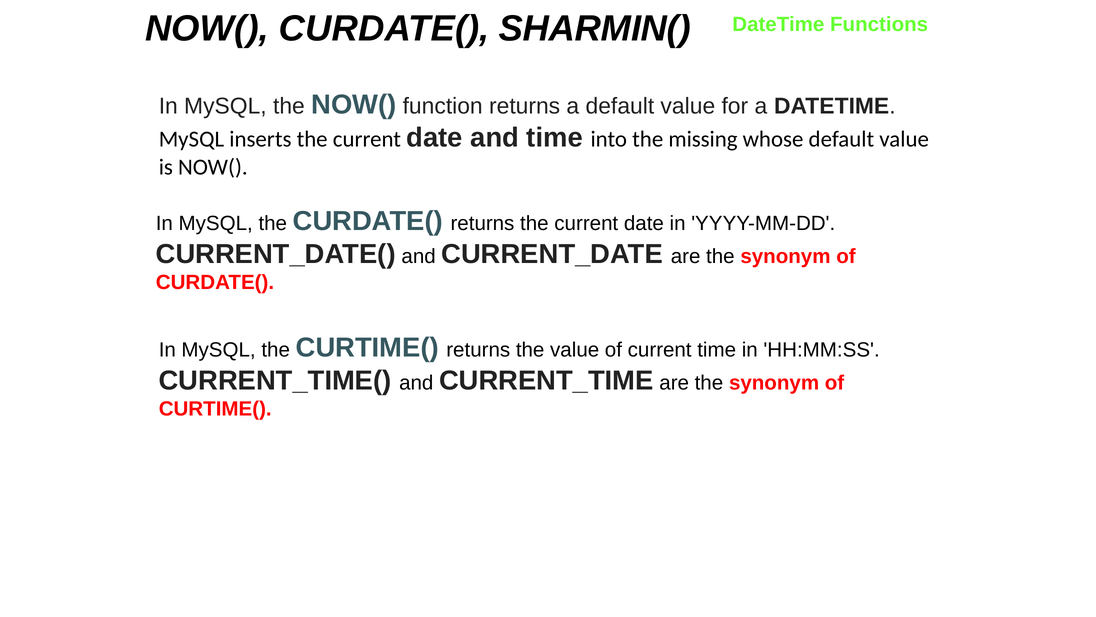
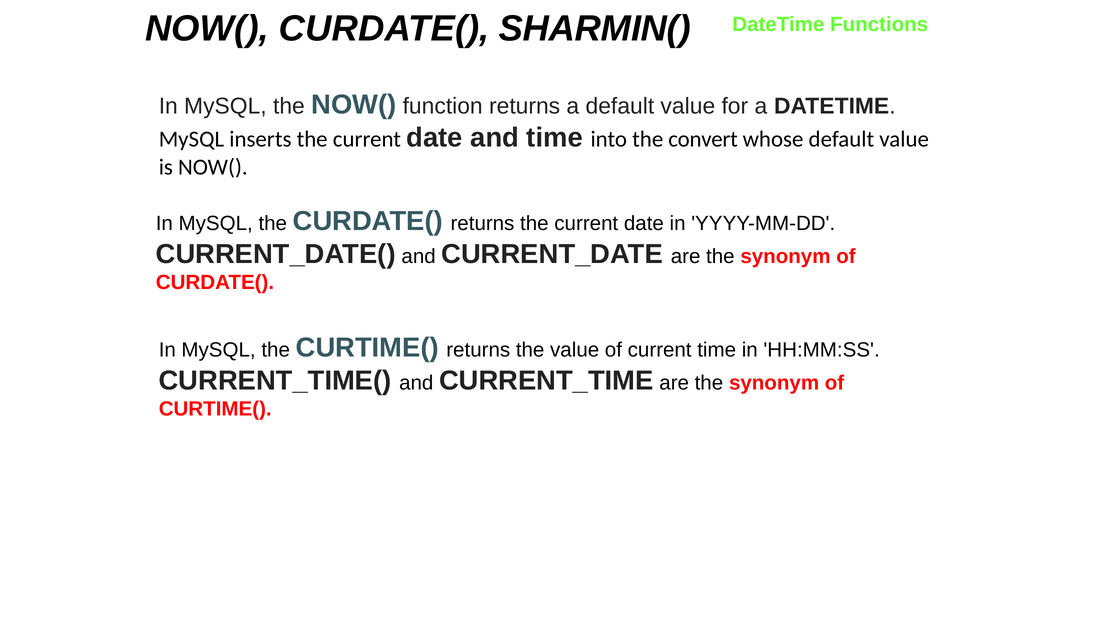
missing: missing -> convert
